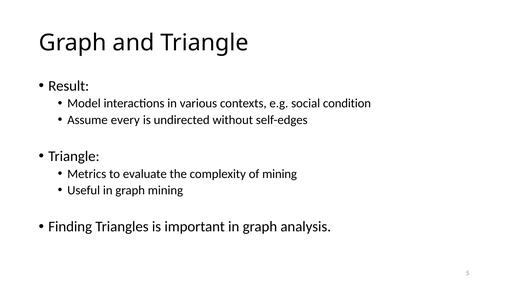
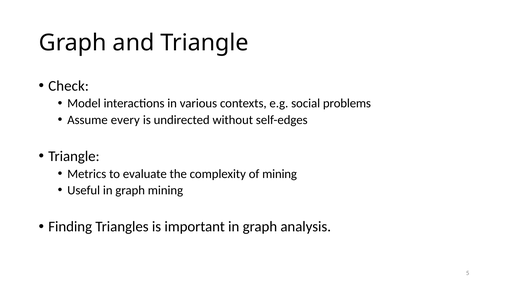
Result: Result -> Check
condition: condition -> problems
